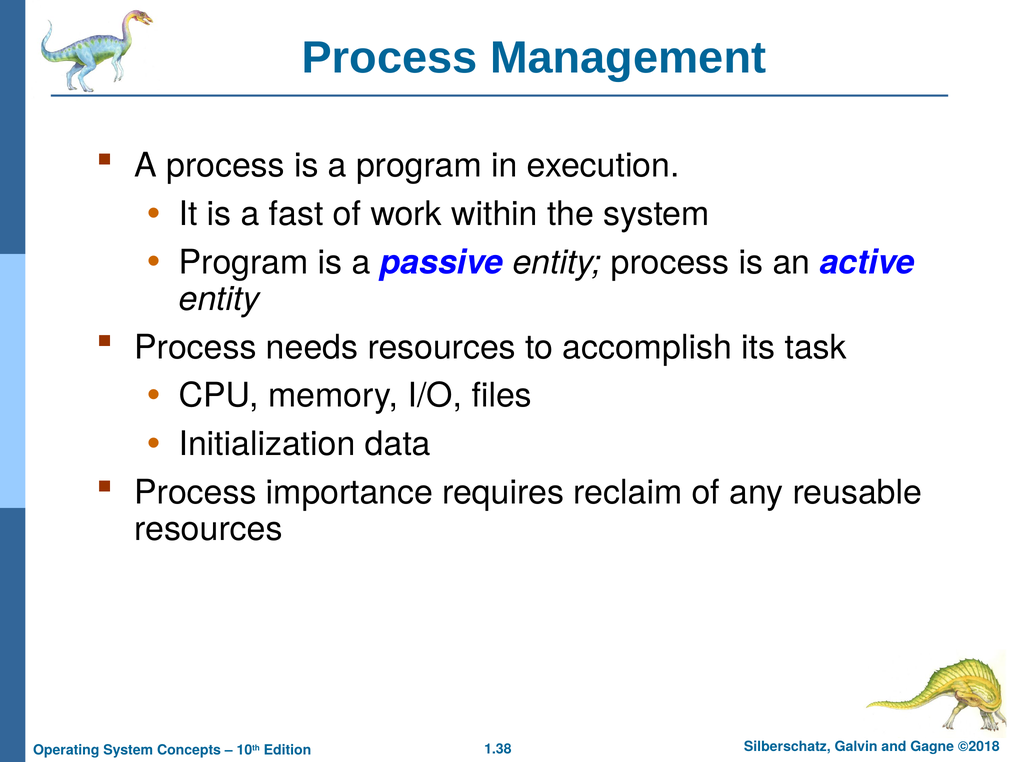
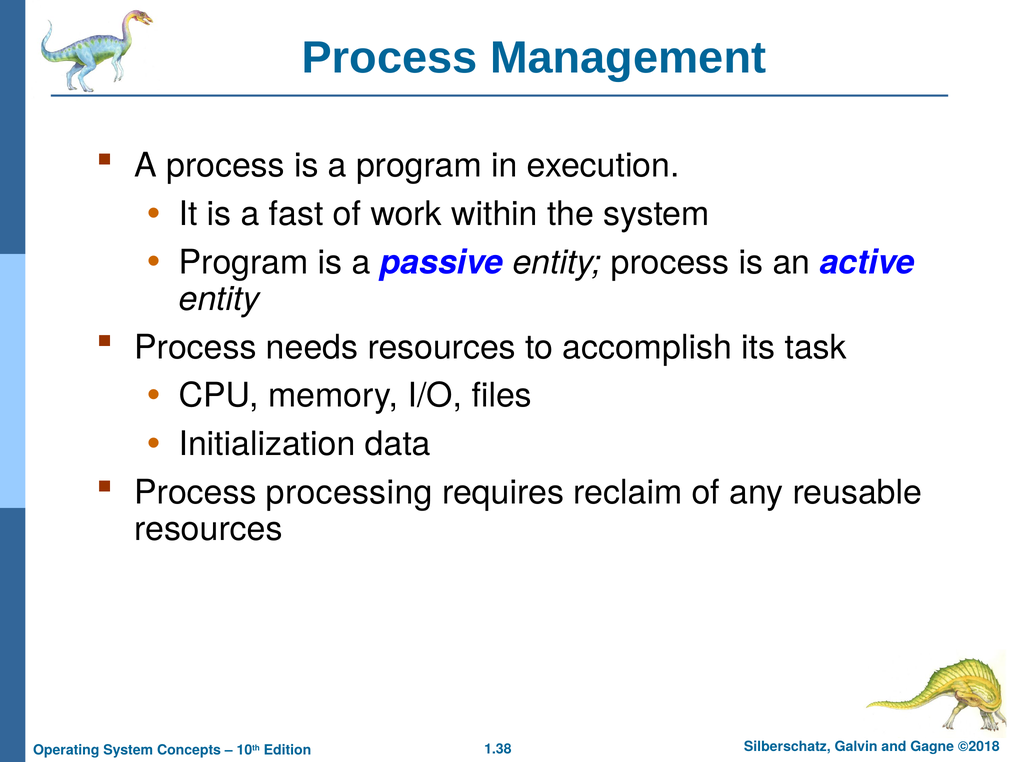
importance: importance -> processing
